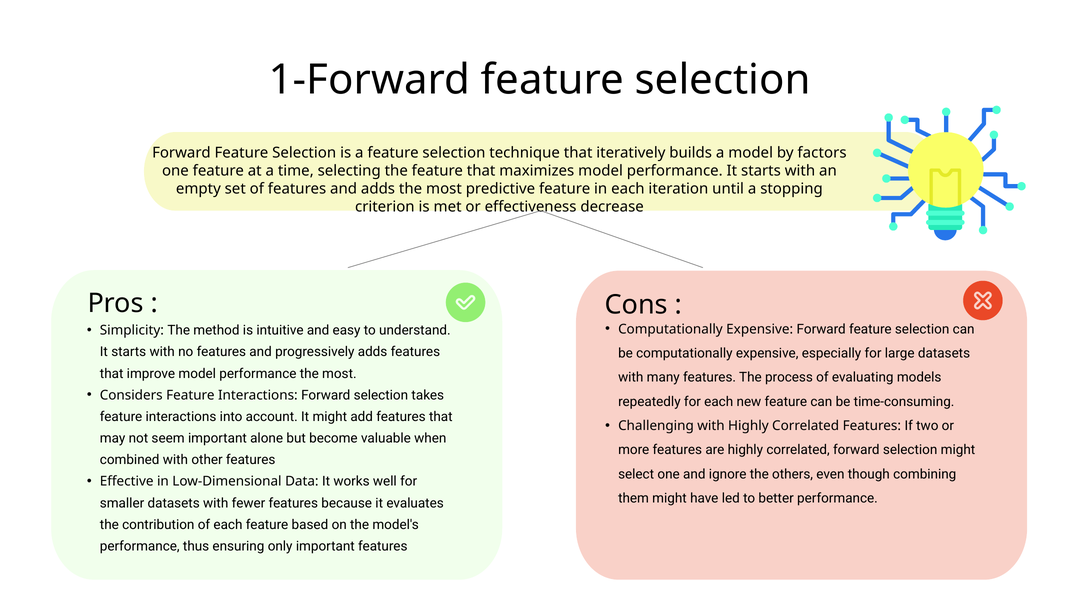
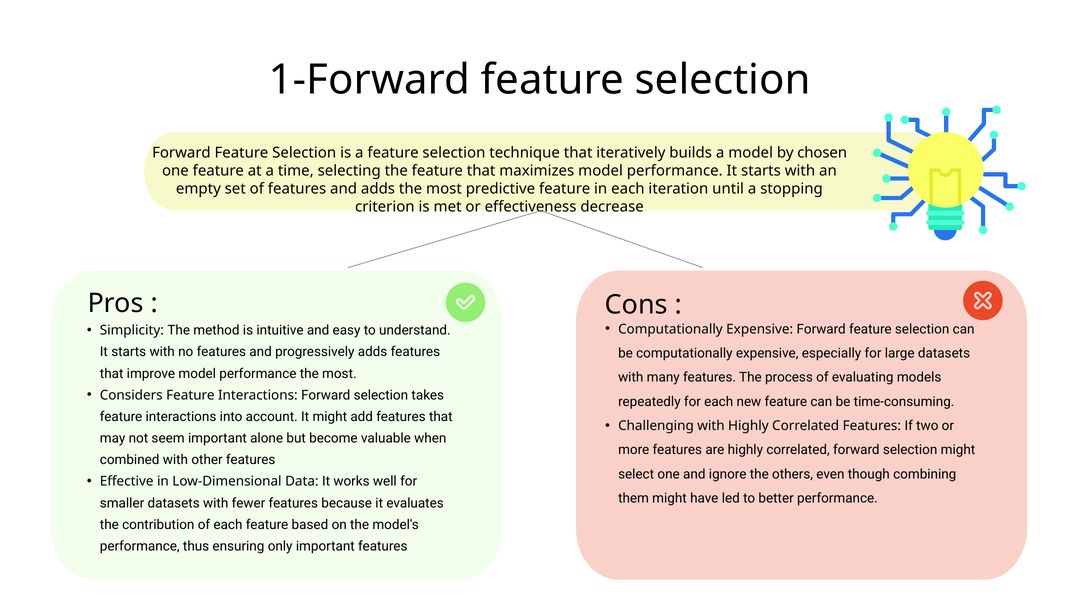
factors: factors -> chosen
